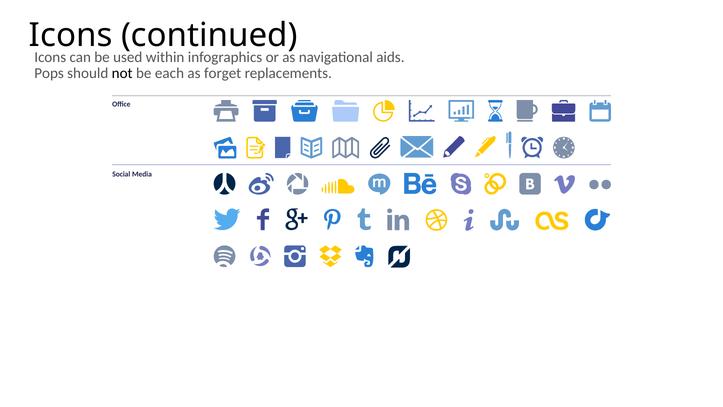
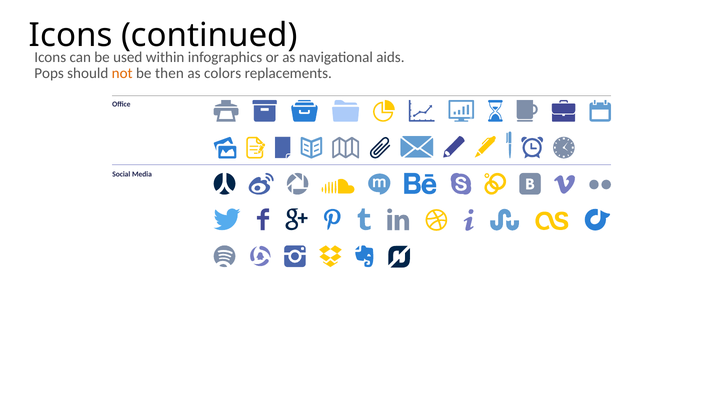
not colour: black -> orange
each: each -> then
forget: forget -> colors
